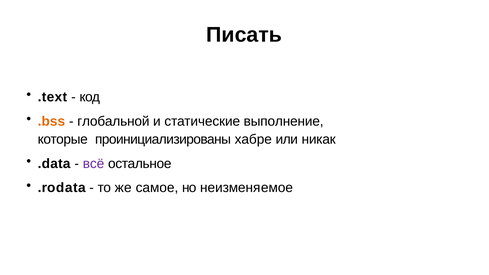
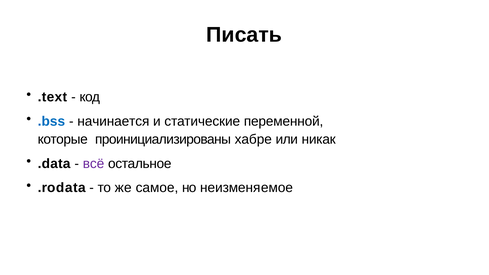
.bss colour: orange -> blue
глобальной: глобальной -> начинается
выполнение: выполнение -> переменной
